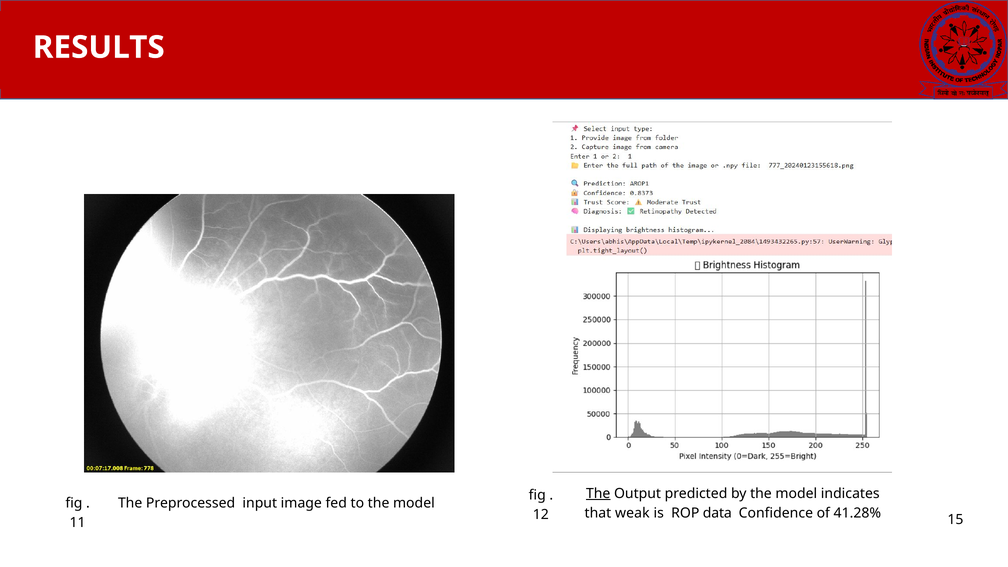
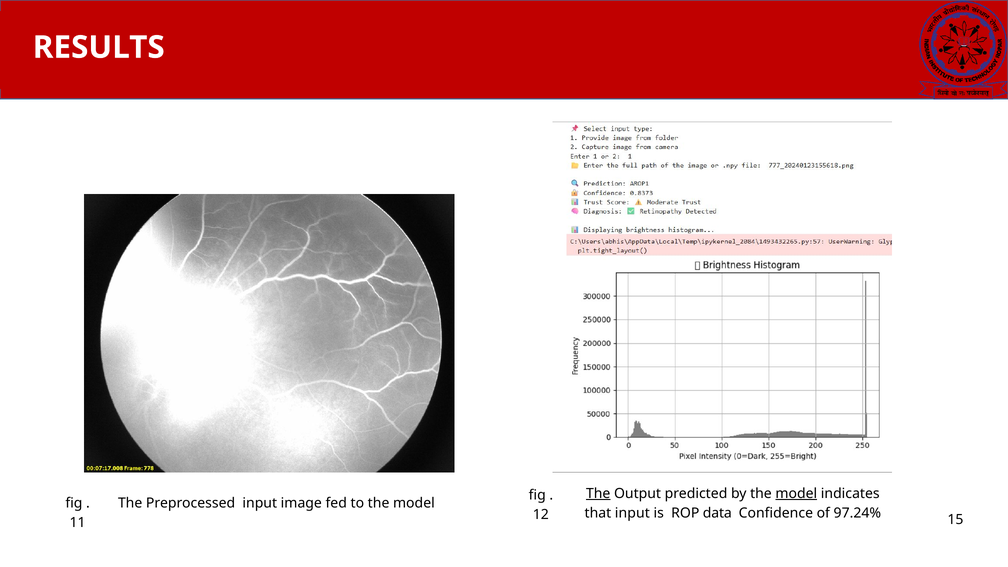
model at (796, 494) underline: none -> present
that weak: weak -> input
41.28%: 41.28% -> 97.24%
